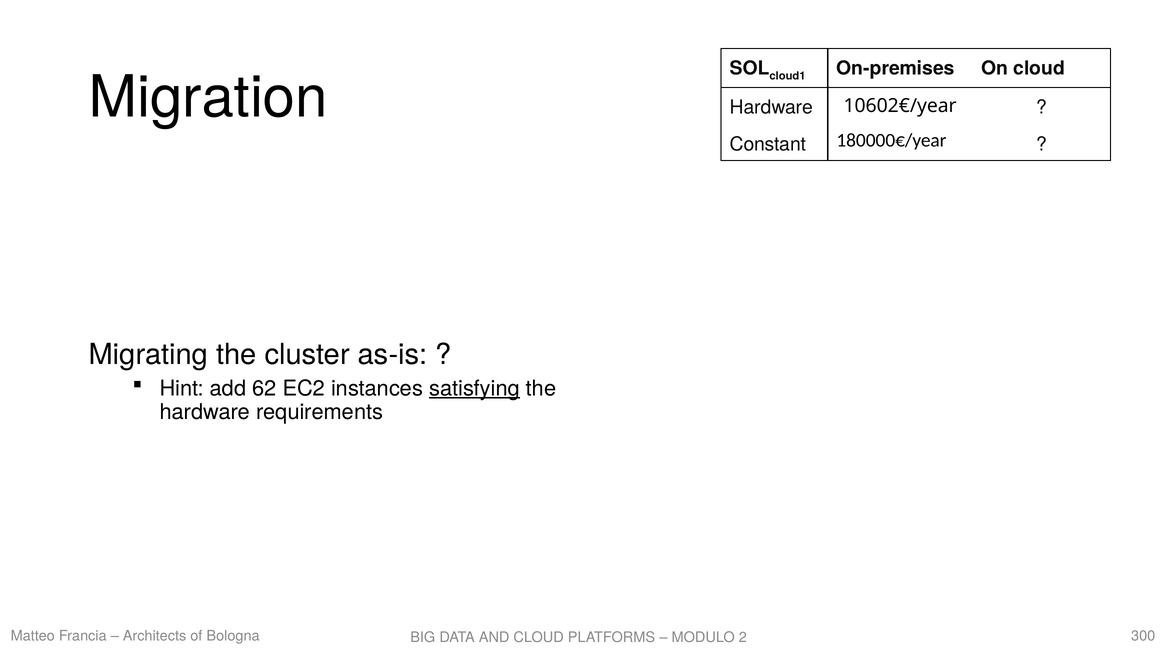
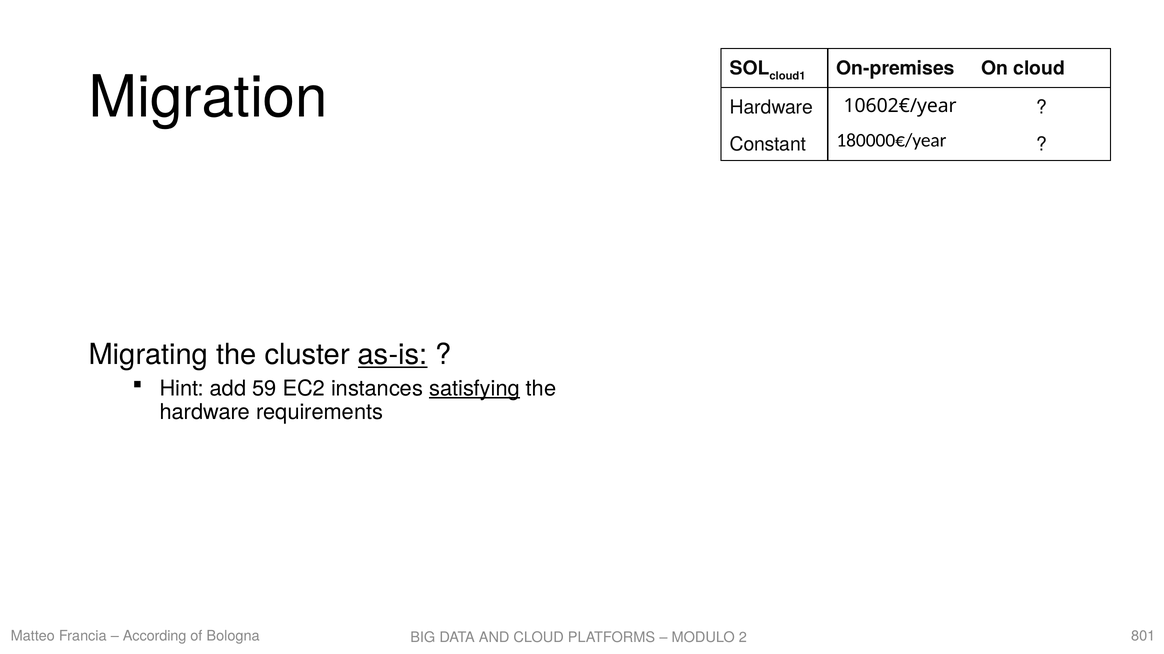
as-is underline: none -> present
62: 62 -> 59
Architects: Architects -> According
300: 300 -> 801
